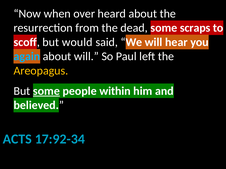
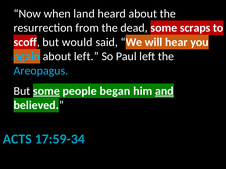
over: over -> land
about will: will -> left
Areopagus colour: yellow -> light blue
within: within -> began
and underline: none -> present
17:92-34: 17:92-34 -> 17:59-34
